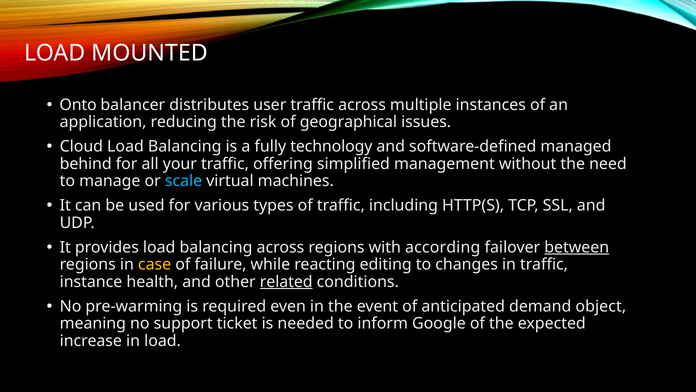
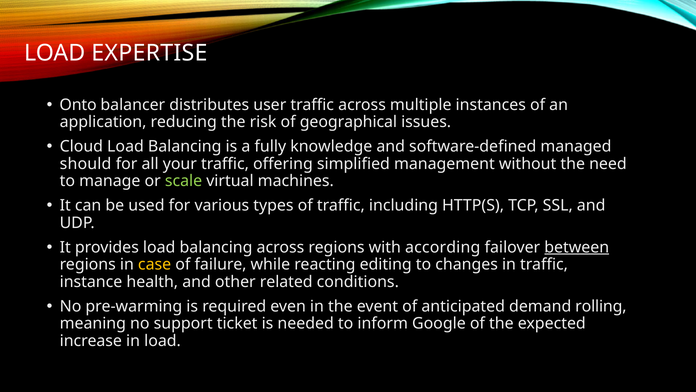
MOUNTED: MOUNTED -> EXPERTISE
technology: technology -> knowledge
behind: behind -> should
scale colour: light blue -> light green
related underline: present -> none
object: object -> rolling
